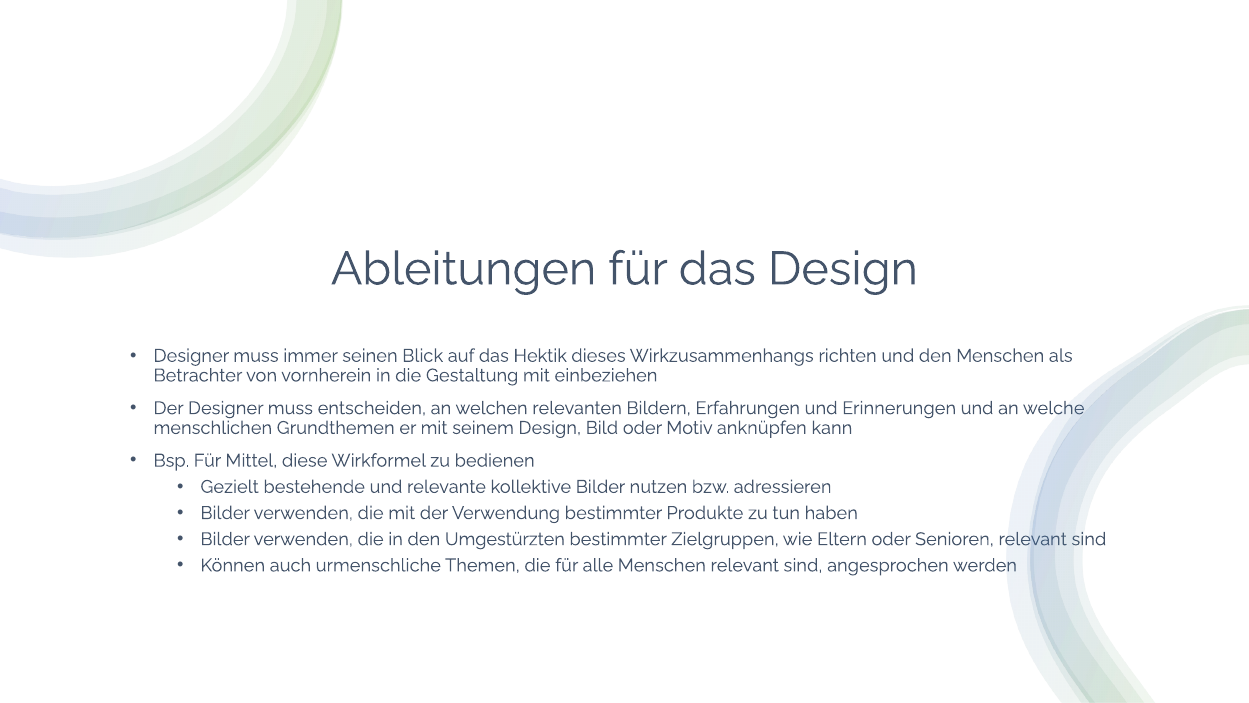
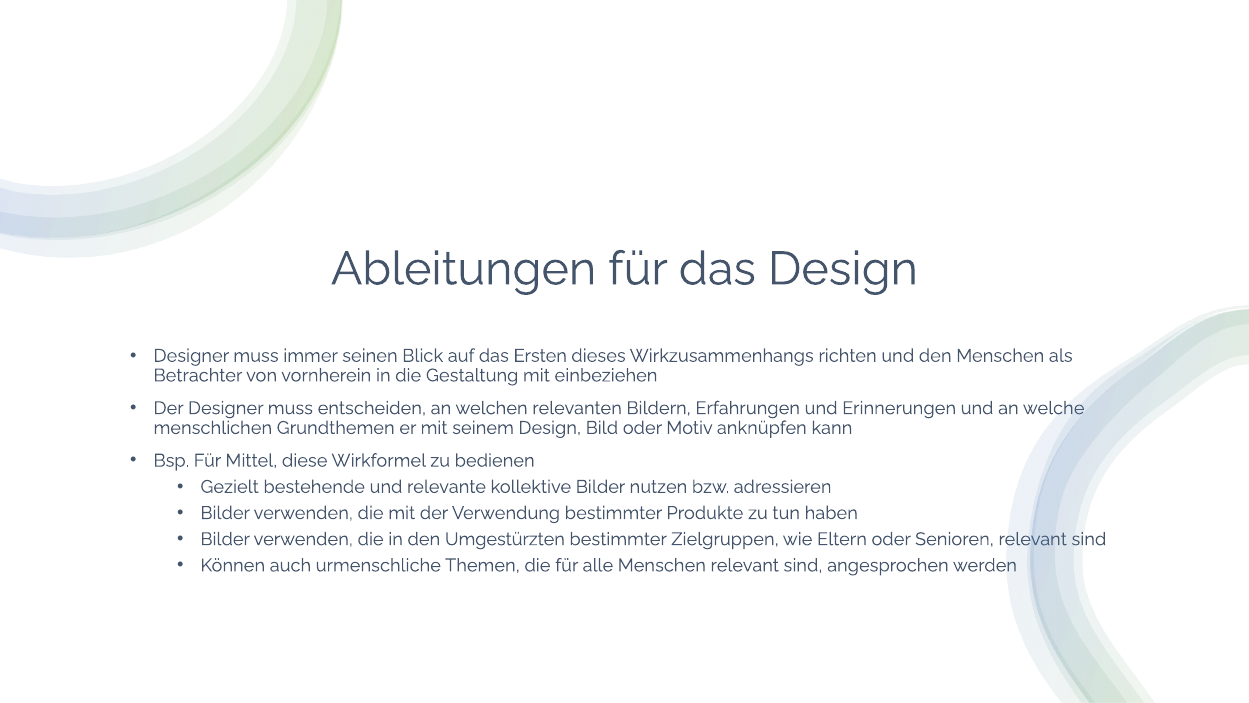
Hektik: Hektik -> Ersten
